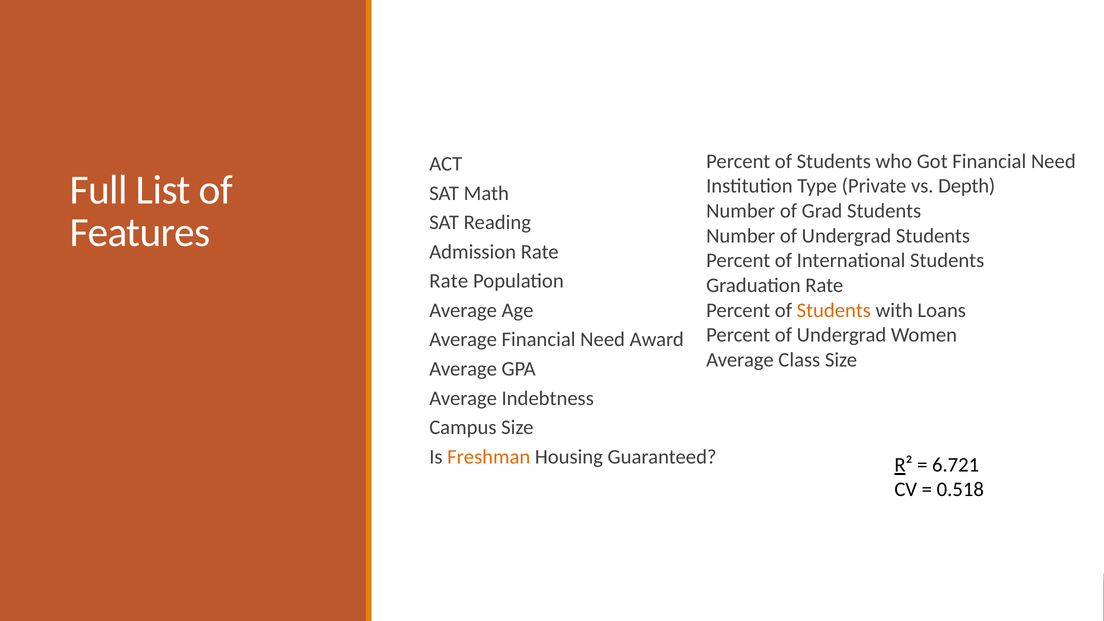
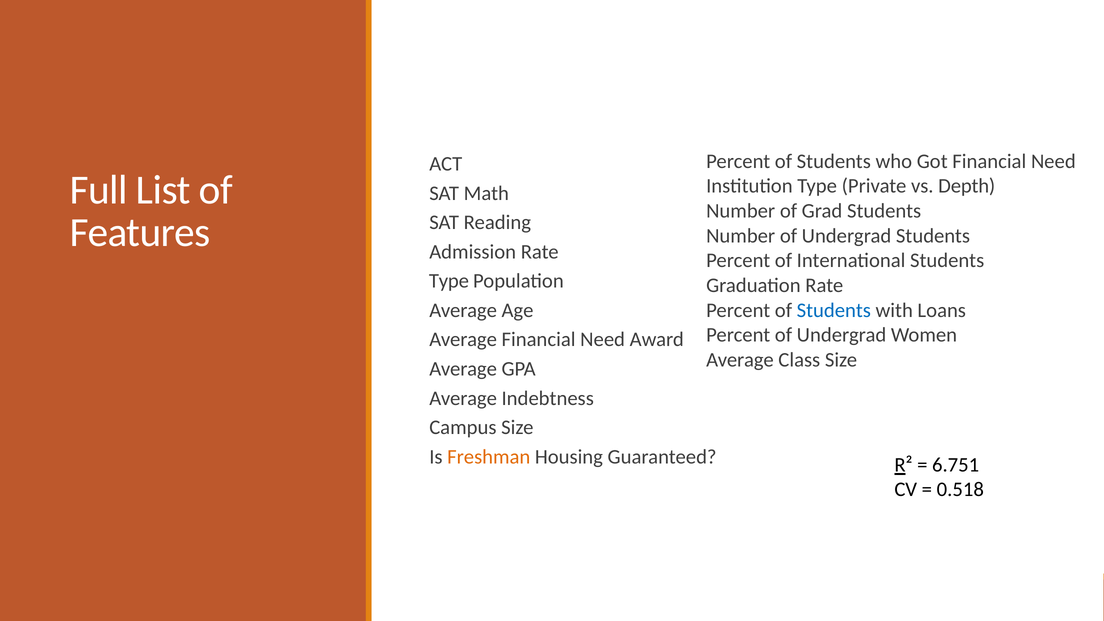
Rate at (449, 281): Rate -> Type
Students at (834, 310) colour: orange -> blue
6.721: 6.721 -> 6.751
